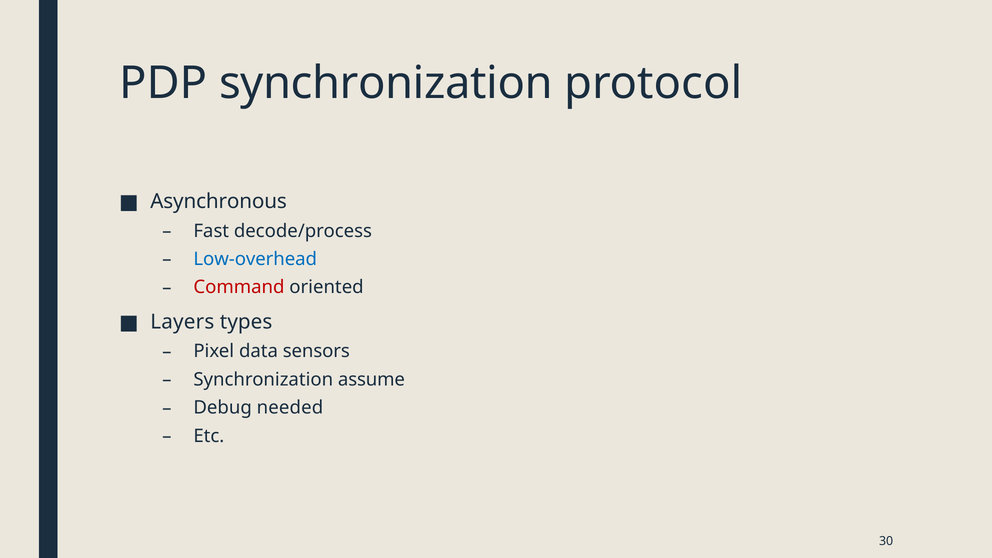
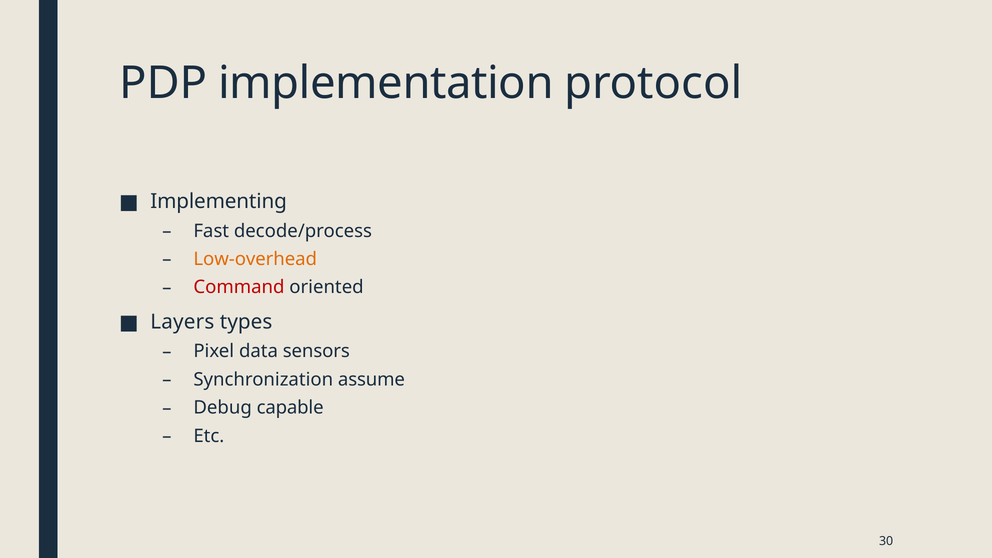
PDP synchronization: synchronization -> implementation
Asynchronous: Asynchronous -> Implementing
Low-overhead colour: blue -> orange
needed: needed -> capable
